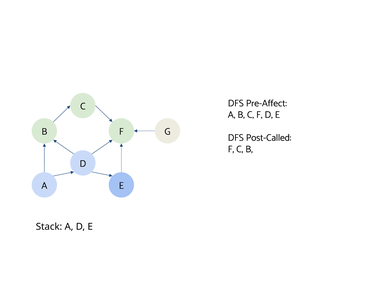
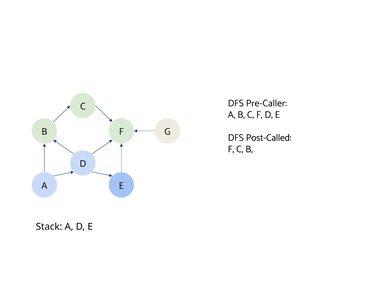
Pre-Affect: Pre-Affect -> Pre-Caller
